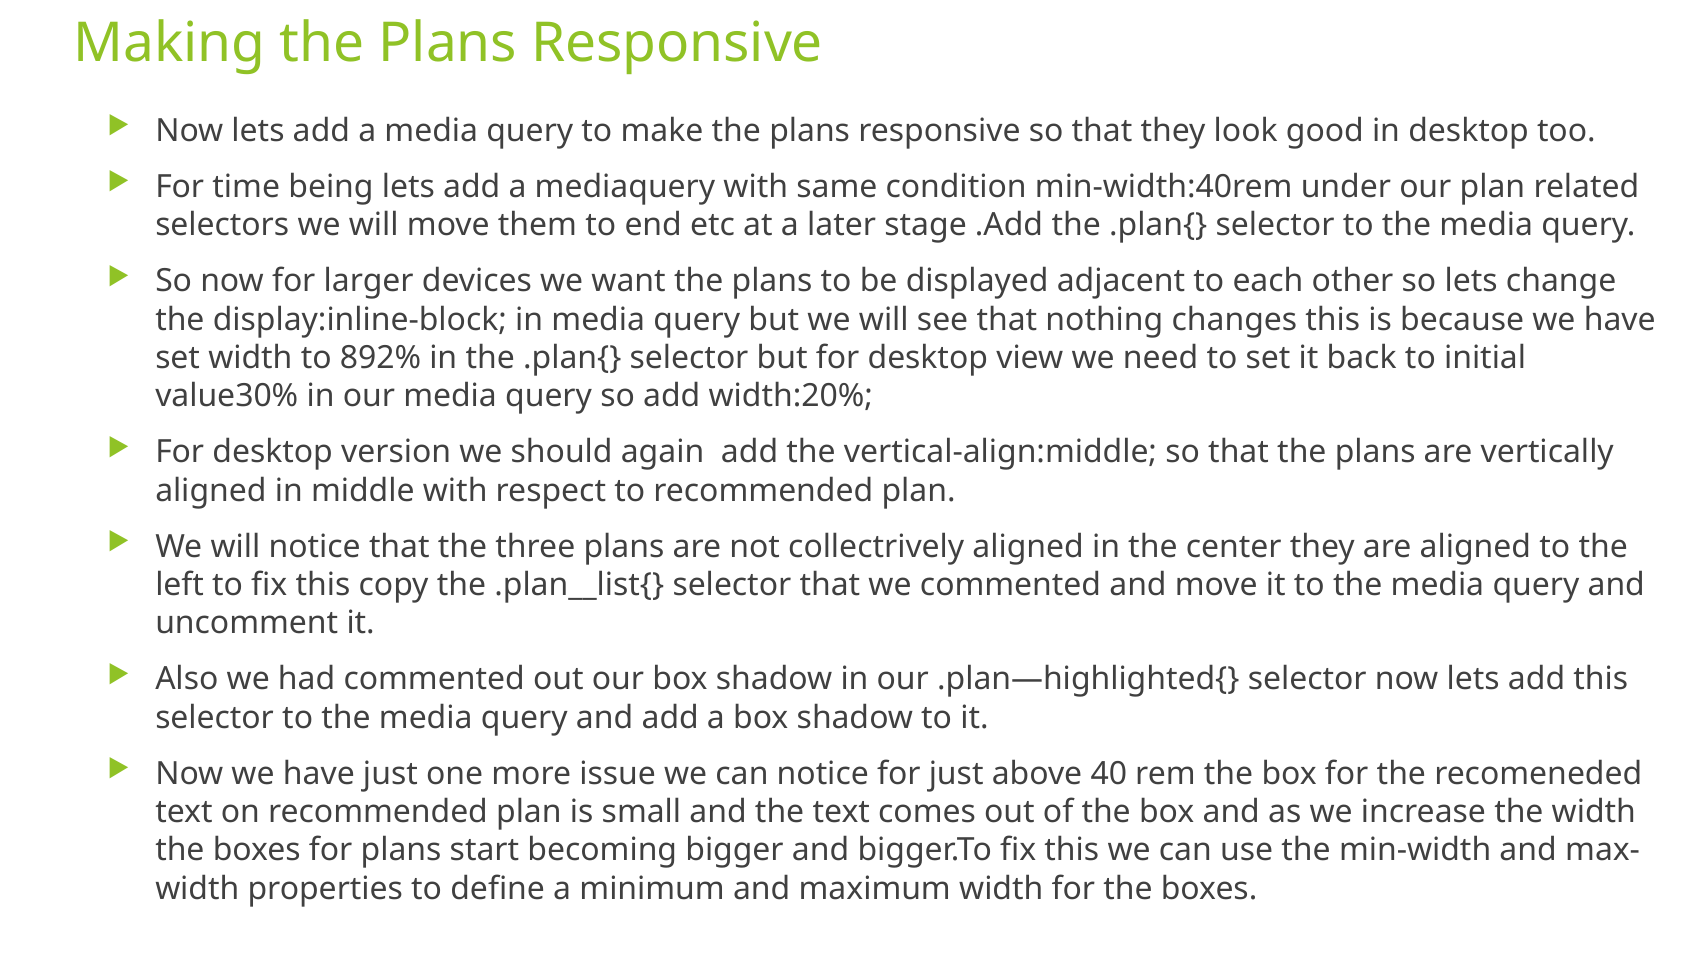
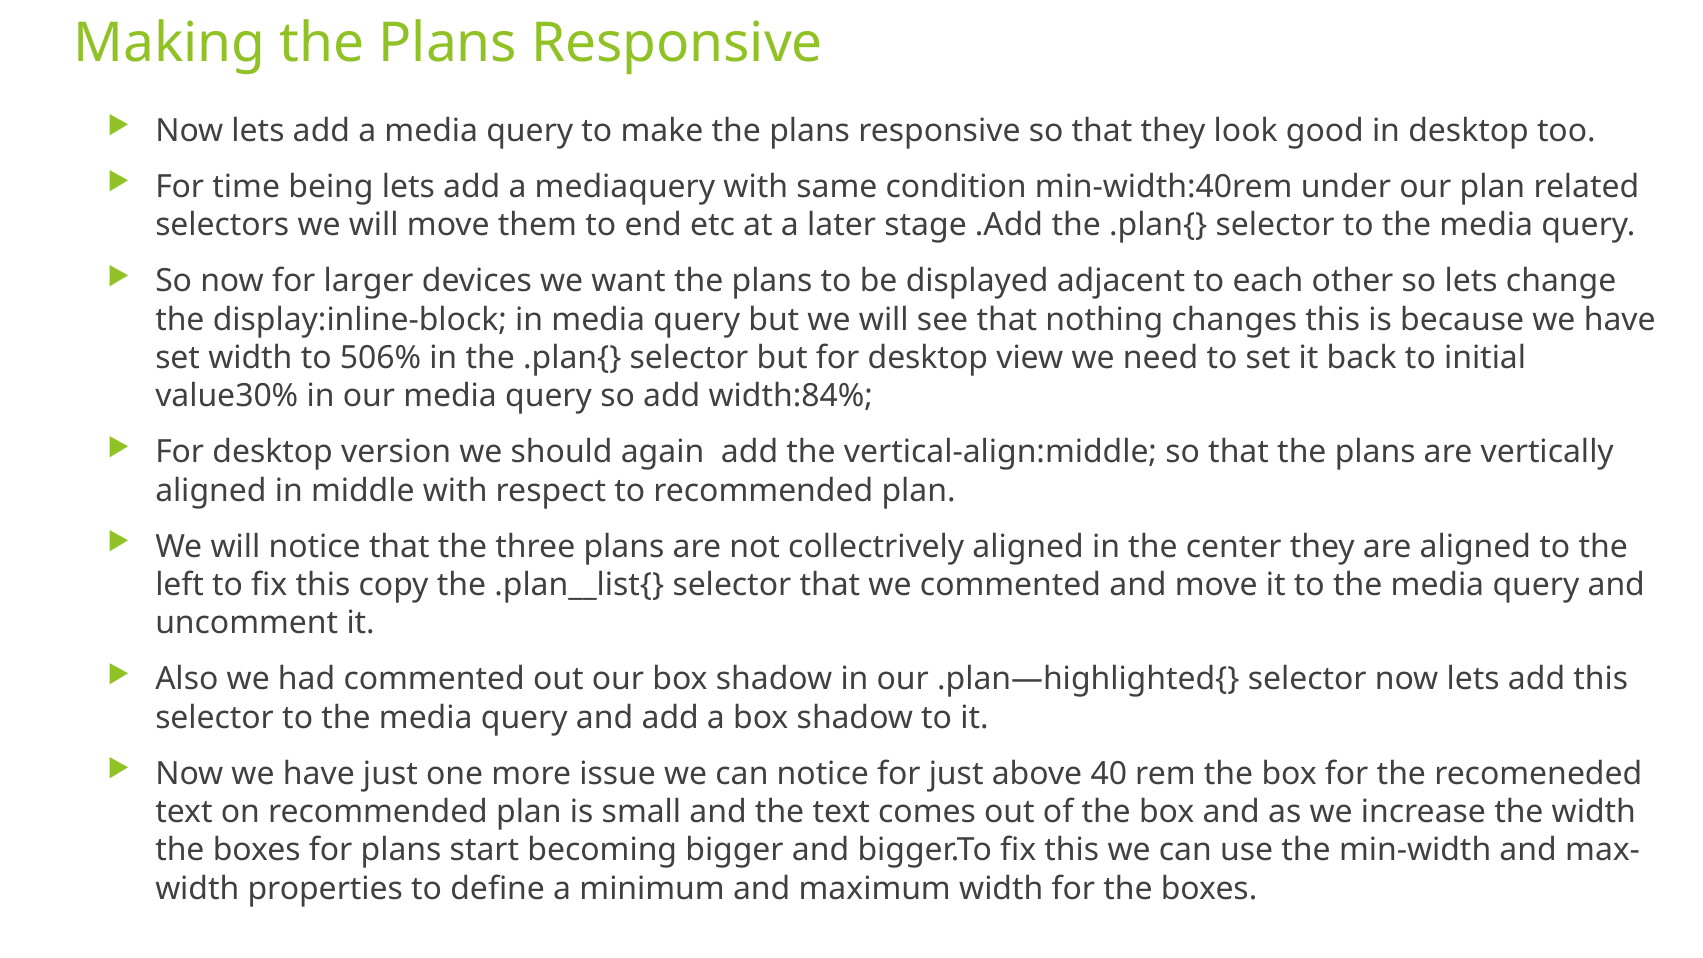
892%: 892% -> 506%
width:20%: width:20% -> width:84%
